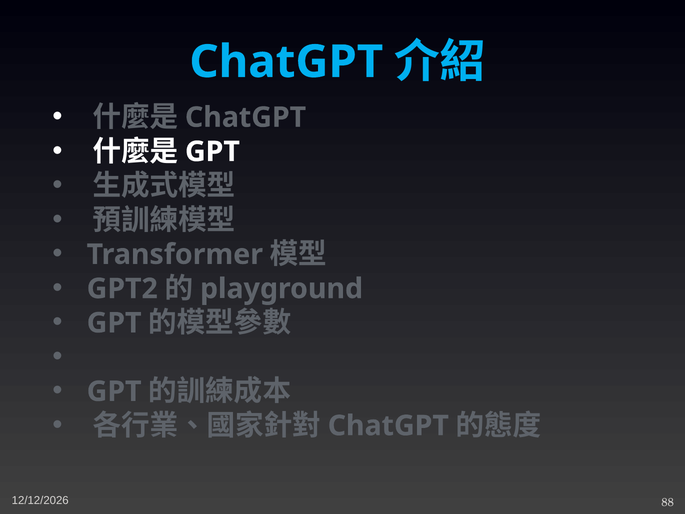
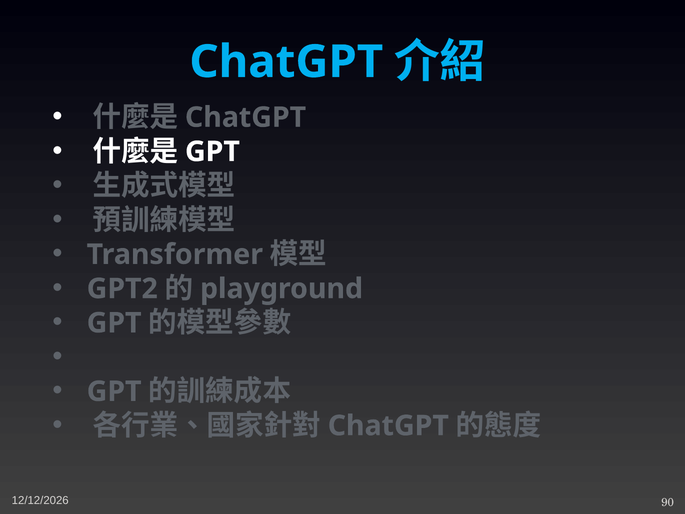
88: 88 -> 90
